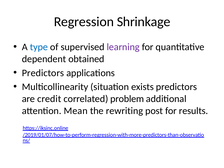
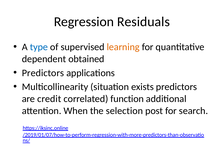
Shrinkage: Shrinkage -> Residuals
learning colour: purple -> orange
problem: problem -> function
Mean: Mean -> When
rewriting: rewriting -> selection
results: results -> search
